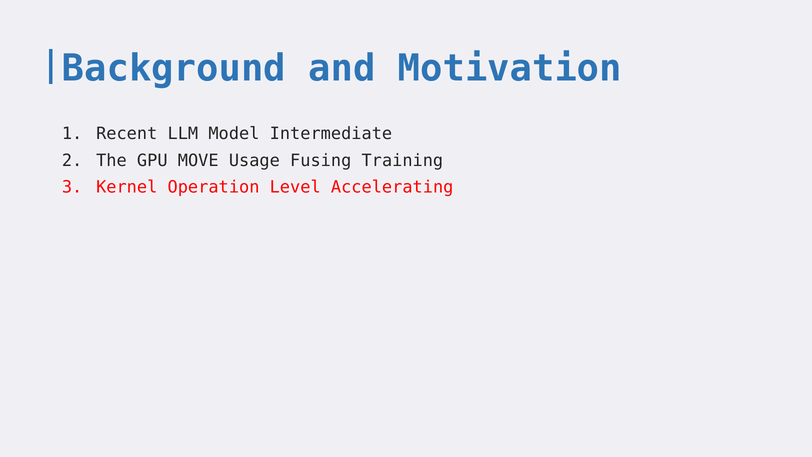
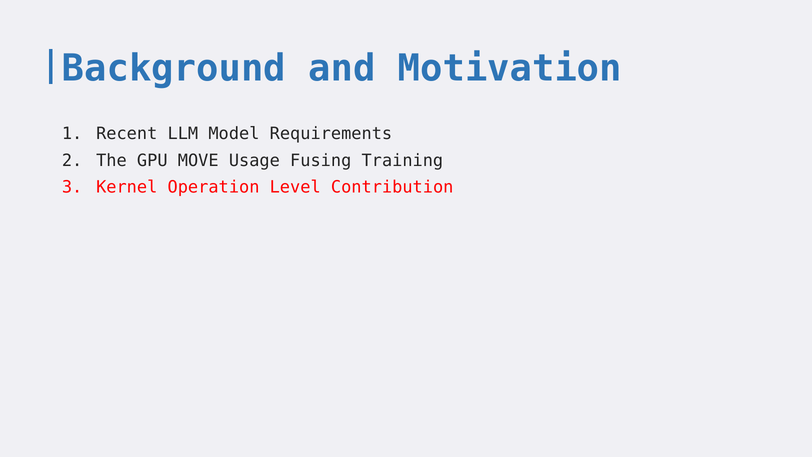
Intermediate: Intermediate -> Requirements
Accelerating: Accelerating -> Contribution
